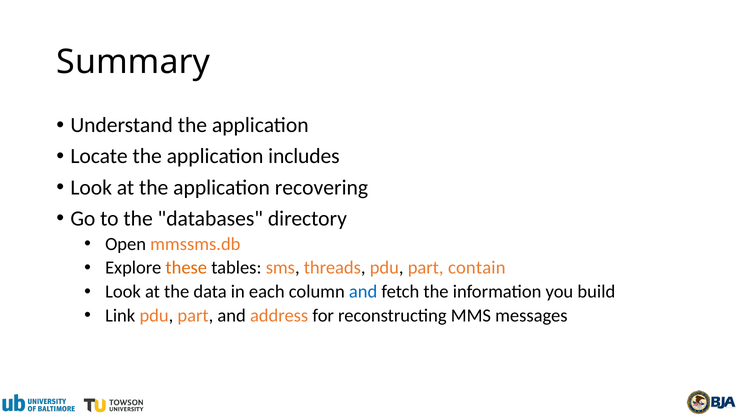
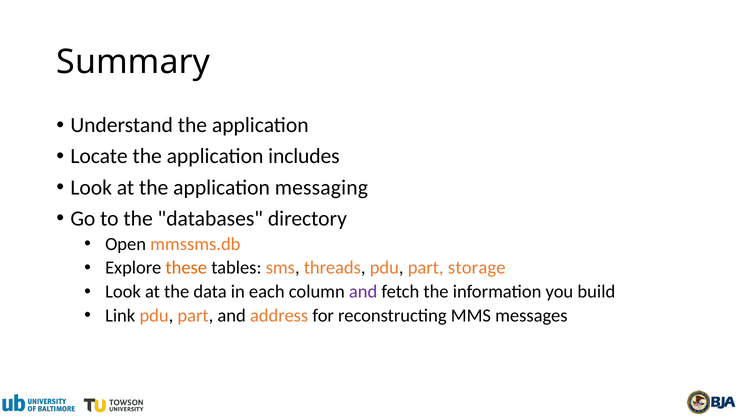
recovering: recovering -> messaging
contain: contain -> storage
and at (363, 292) colour: blue -> purple
